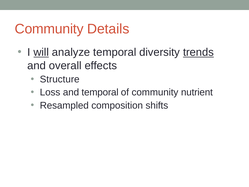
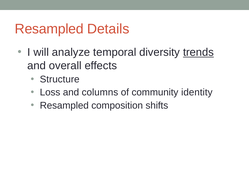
Community at (49, 29): Community -> Resampled
will underline: present -> none
and temporal: temporal -> columns
nutrient: nutrient -> identity
